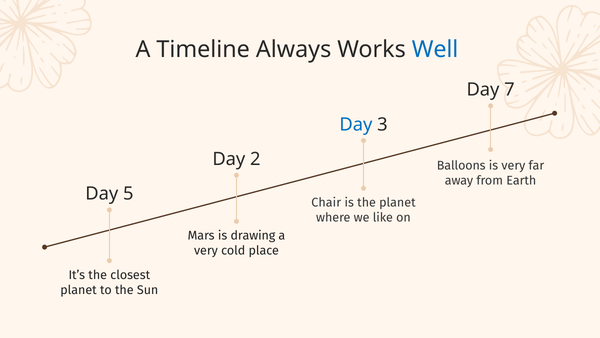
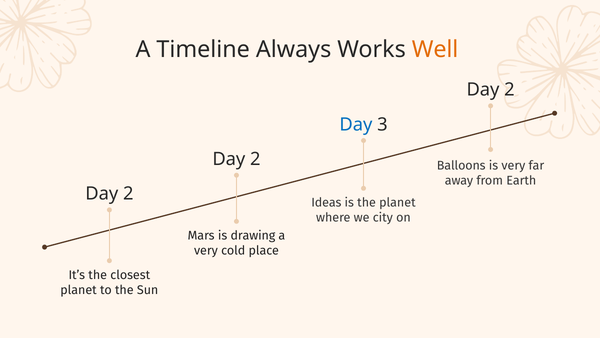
Well colour: blue -> orange
7 at (509, 90): 7 -> 2
5 at (128, 194): 5 -> 2
Chair: Chair -> Ideas
like: like -> city
